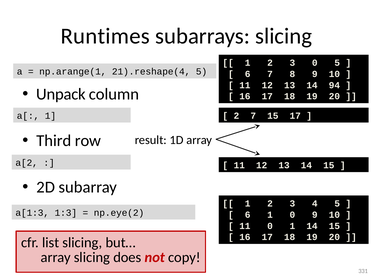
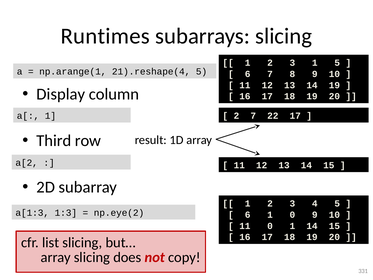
3 0: 0 -> 1
14 94: 94 -> 19
Unpack: Unpack -> Display
7 15: 15 -> 22
